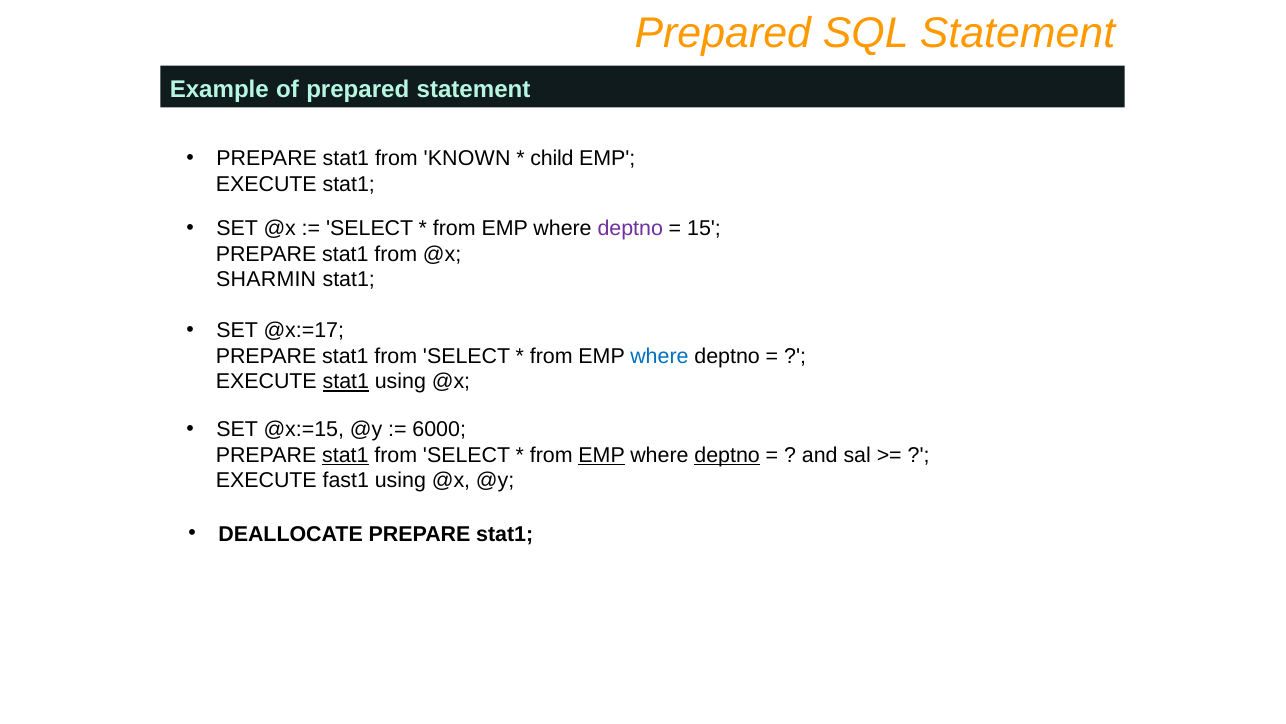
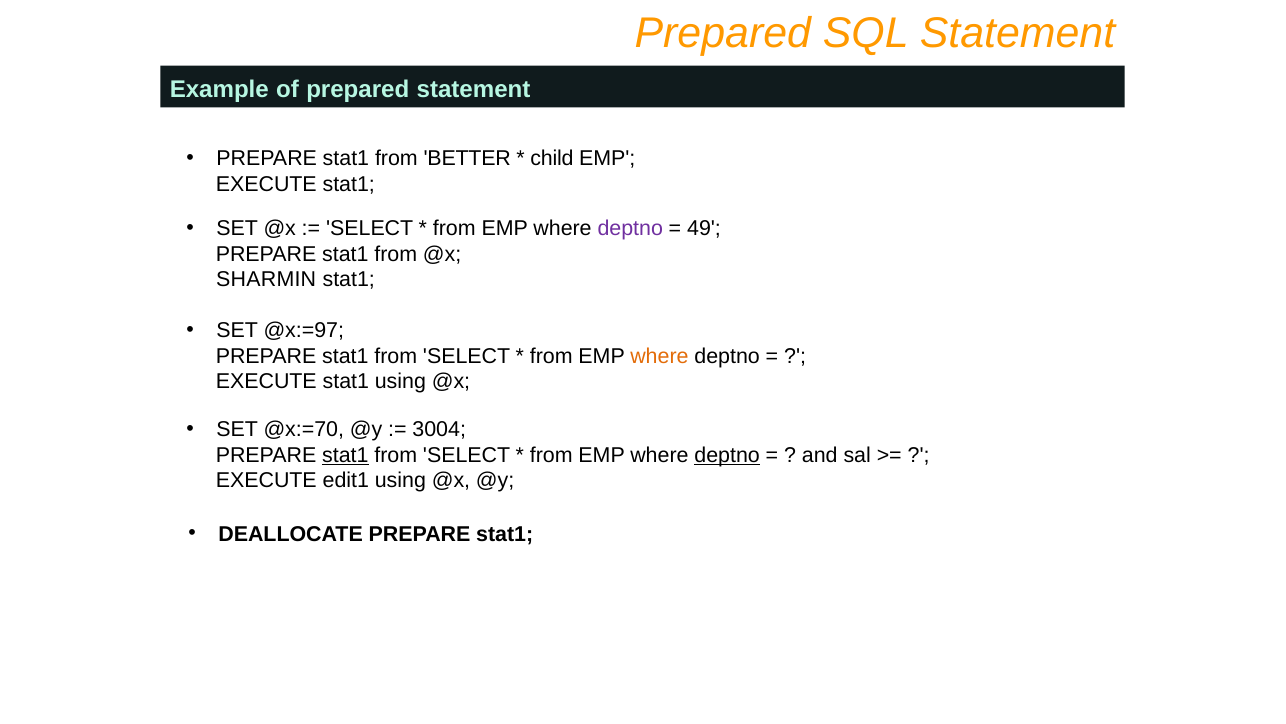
KNOWN: KNOWN -> BETTER
15: 15 -> 49
@x:=17: @x:=17 -> @x:=97
where at (659, 356) colour: blue -> orange
stat1 at (346, 382) underline: present -> none
@x:=15: @x:=15 -> @x:=70
6000: 6000 -> 3004
EMP at (602, 455) underline: present -> none
fast1: fast1 -> edit1
